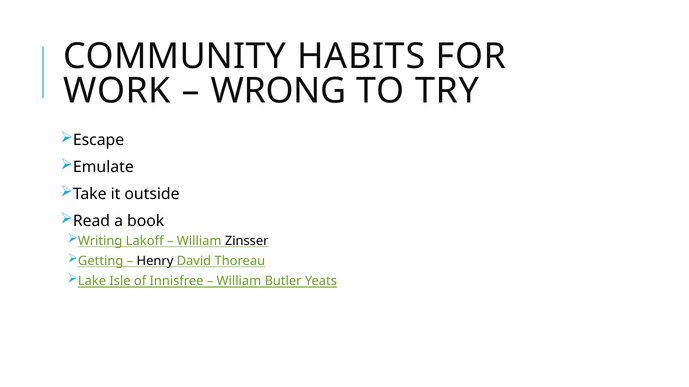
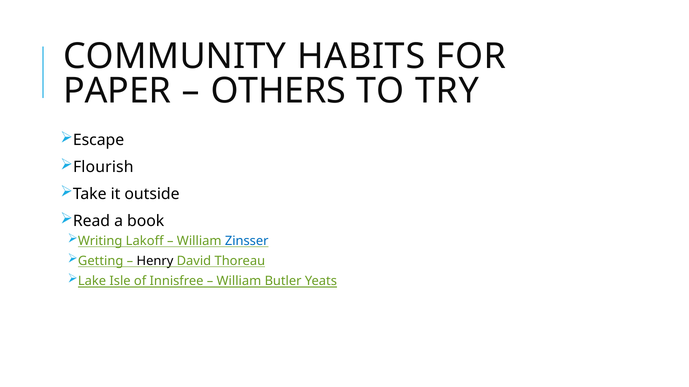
WORK: WORK -> PAPER
WRONG: WRONG -> OTHERS
Emulate: Emulate -> Flourish
Zinsser colour: black -> blue
